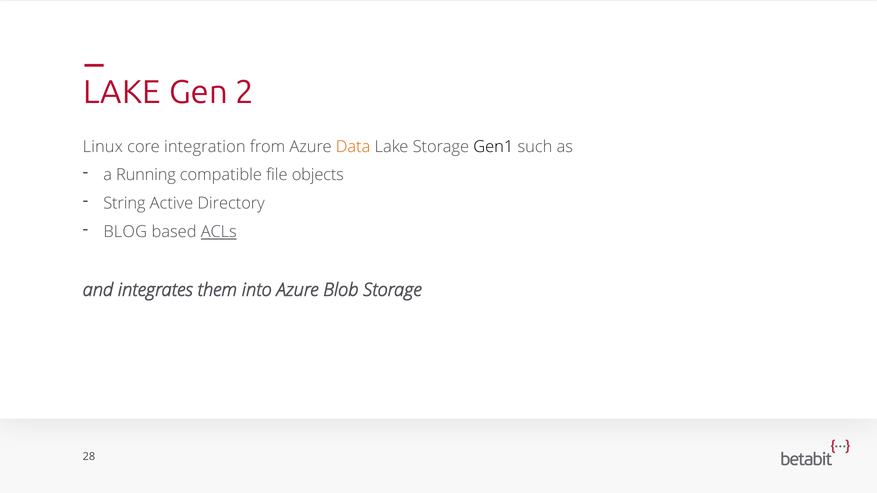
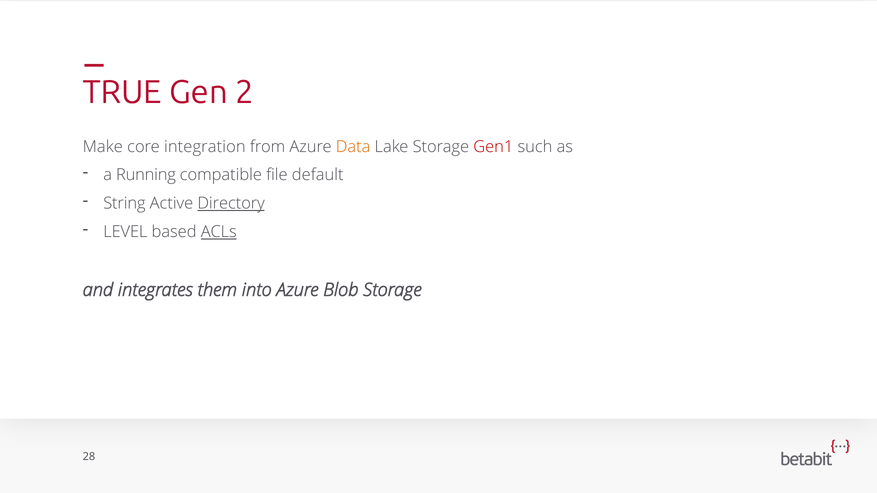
LAKE at (122, 92): LAKE -> TRUE
Linux: Linux -> Make
Gen1 colour: black -> red
objects: objects -> default
Directory underline: none -> present
BLOG: BLOG -> LEVEL
